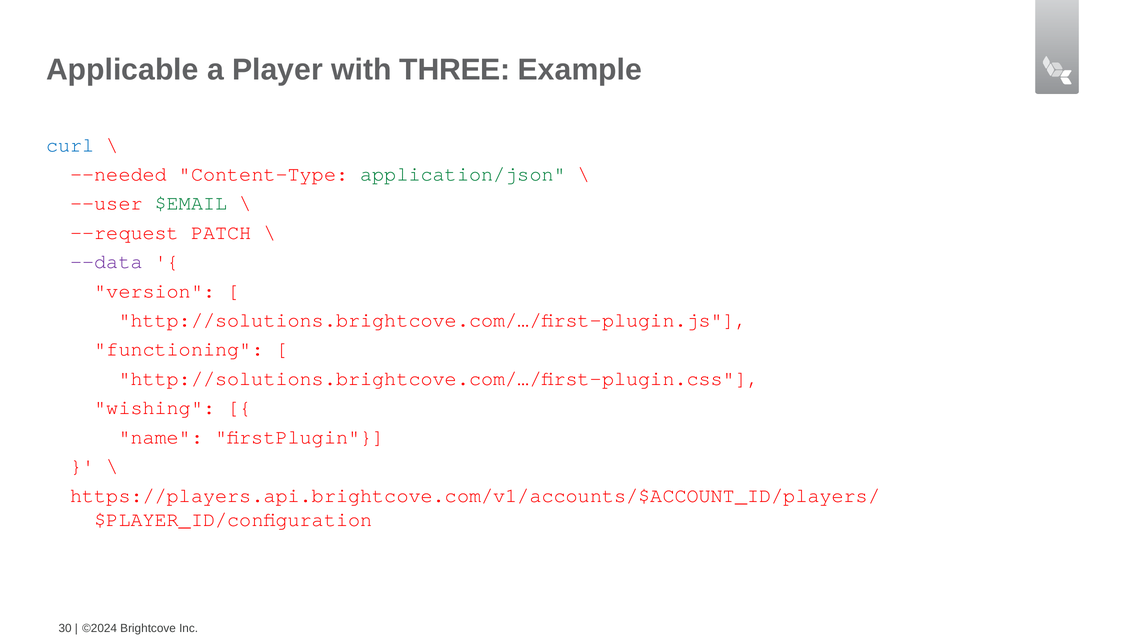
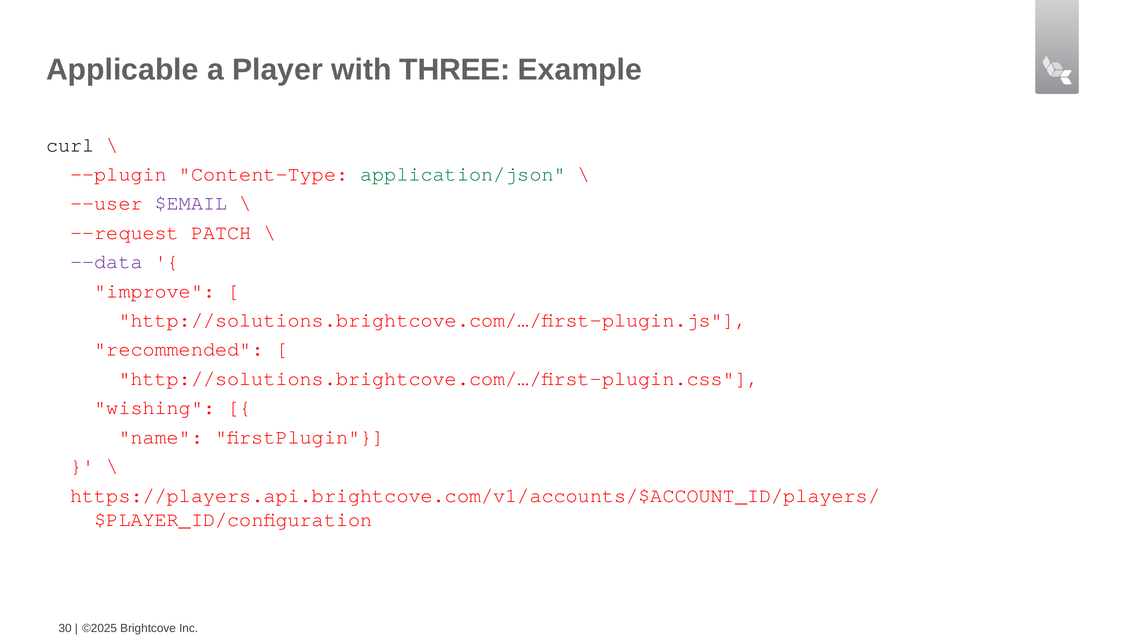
curl colour: blue -> black
--needed: --needed -> --plugin
$EMAIL colour: green -> purple
version: version -> improve
functioning: functioning -> recommended
©2024: ©2024 -> ©2025
